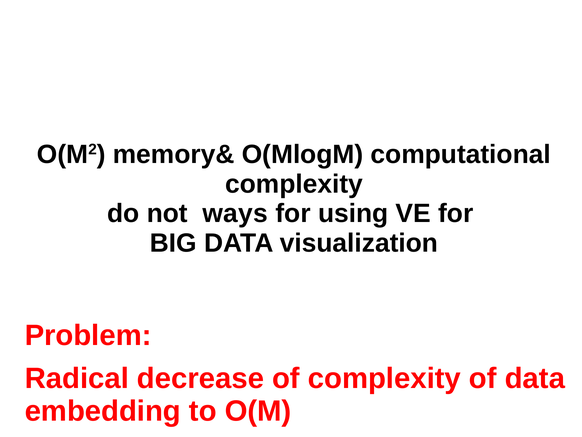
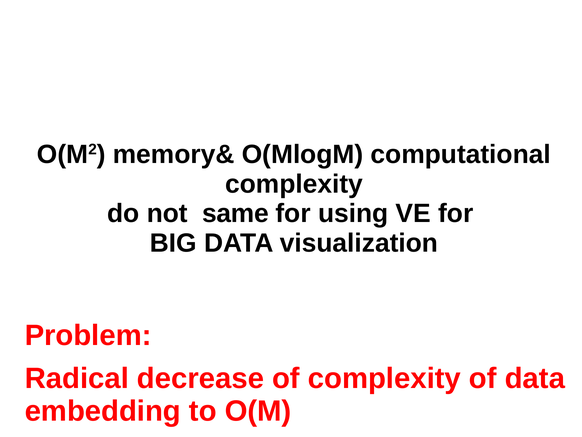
ways: ways -> same
